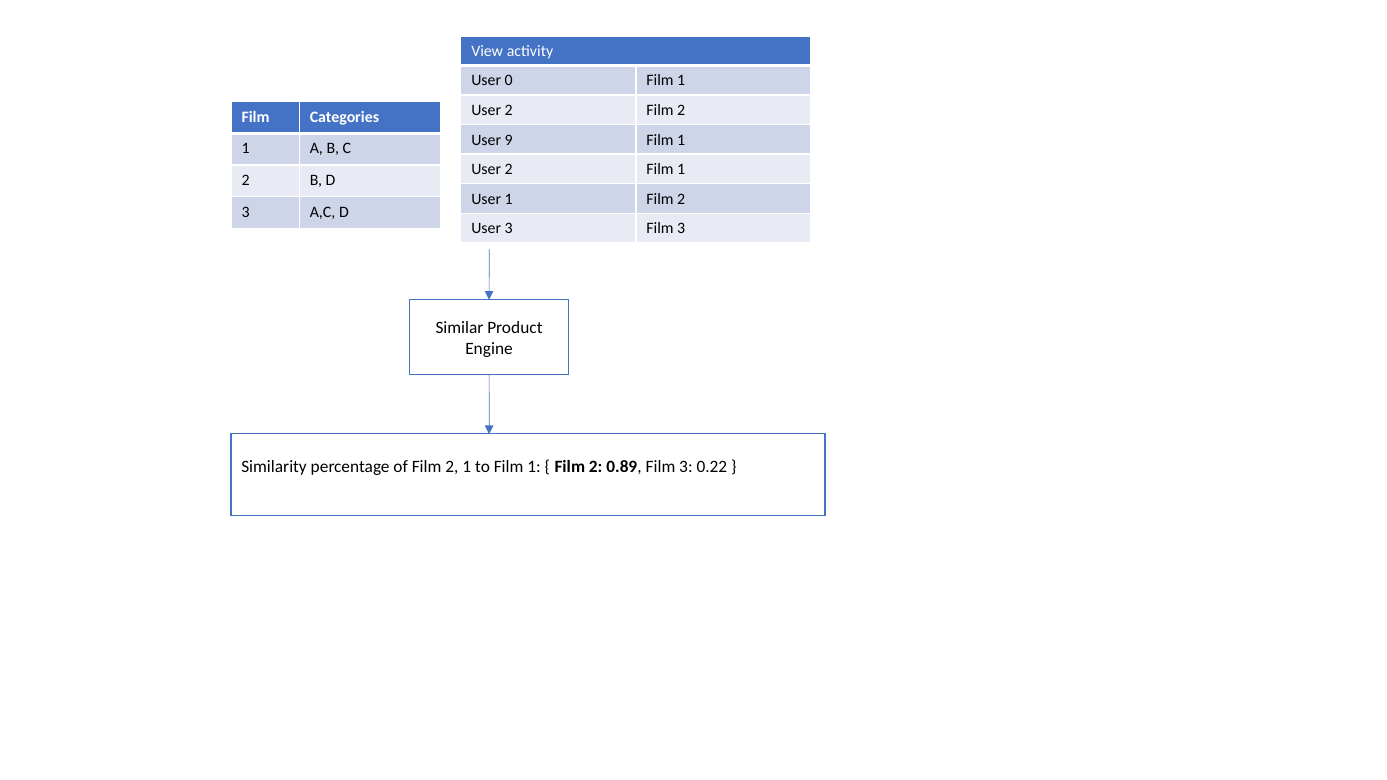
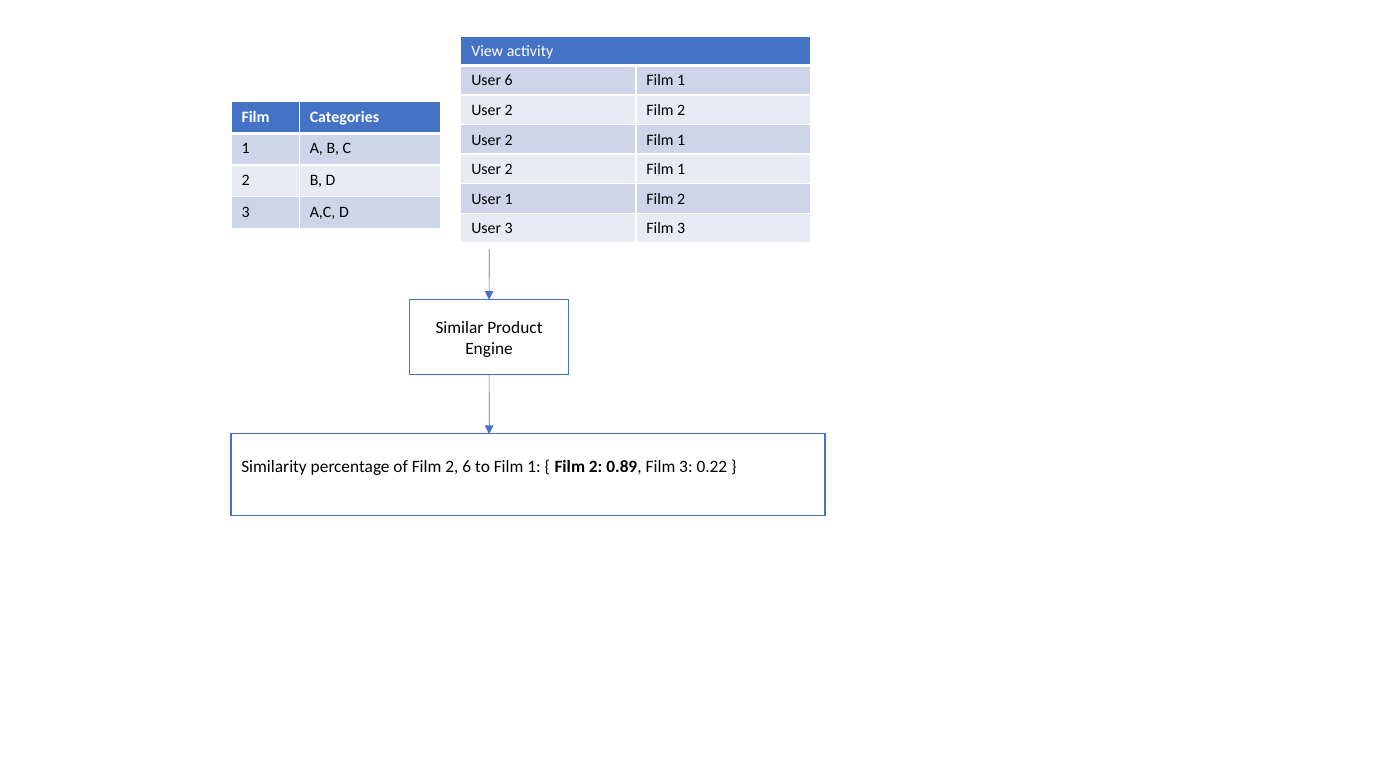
User 0: 0 -> 6
9 at (509, 140): 9 -> 2
2 1: 1 -> 6
